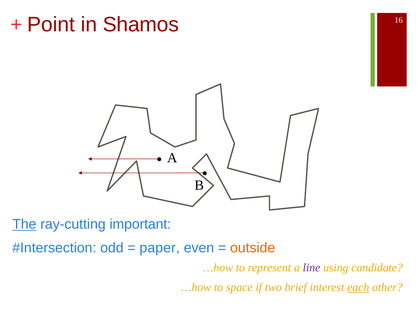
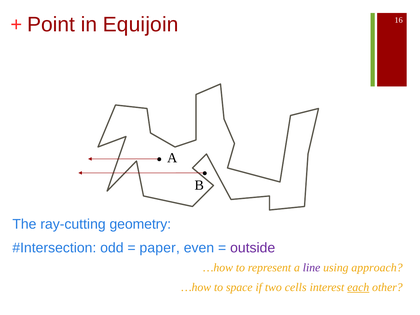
Shamos: Shamos -> Equijoin
The underline: present -> none
important: important -> geometry
outside colour: orange -> purple
candidate: candidate -> approach
brief: brief -> cells
